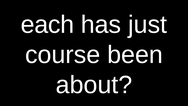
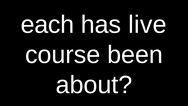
just: just -> live
